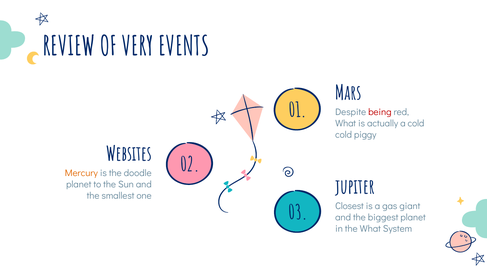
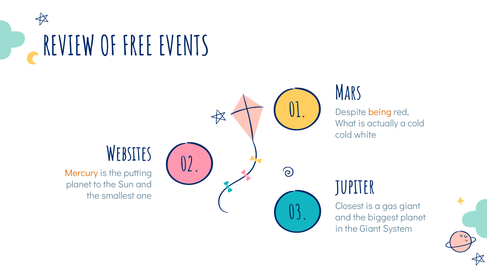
VERY: VERY -> FREE
being colour: red -> orange
piggy: piggy -> white
doodle: doodle -> putting
the What: What -> Giant
